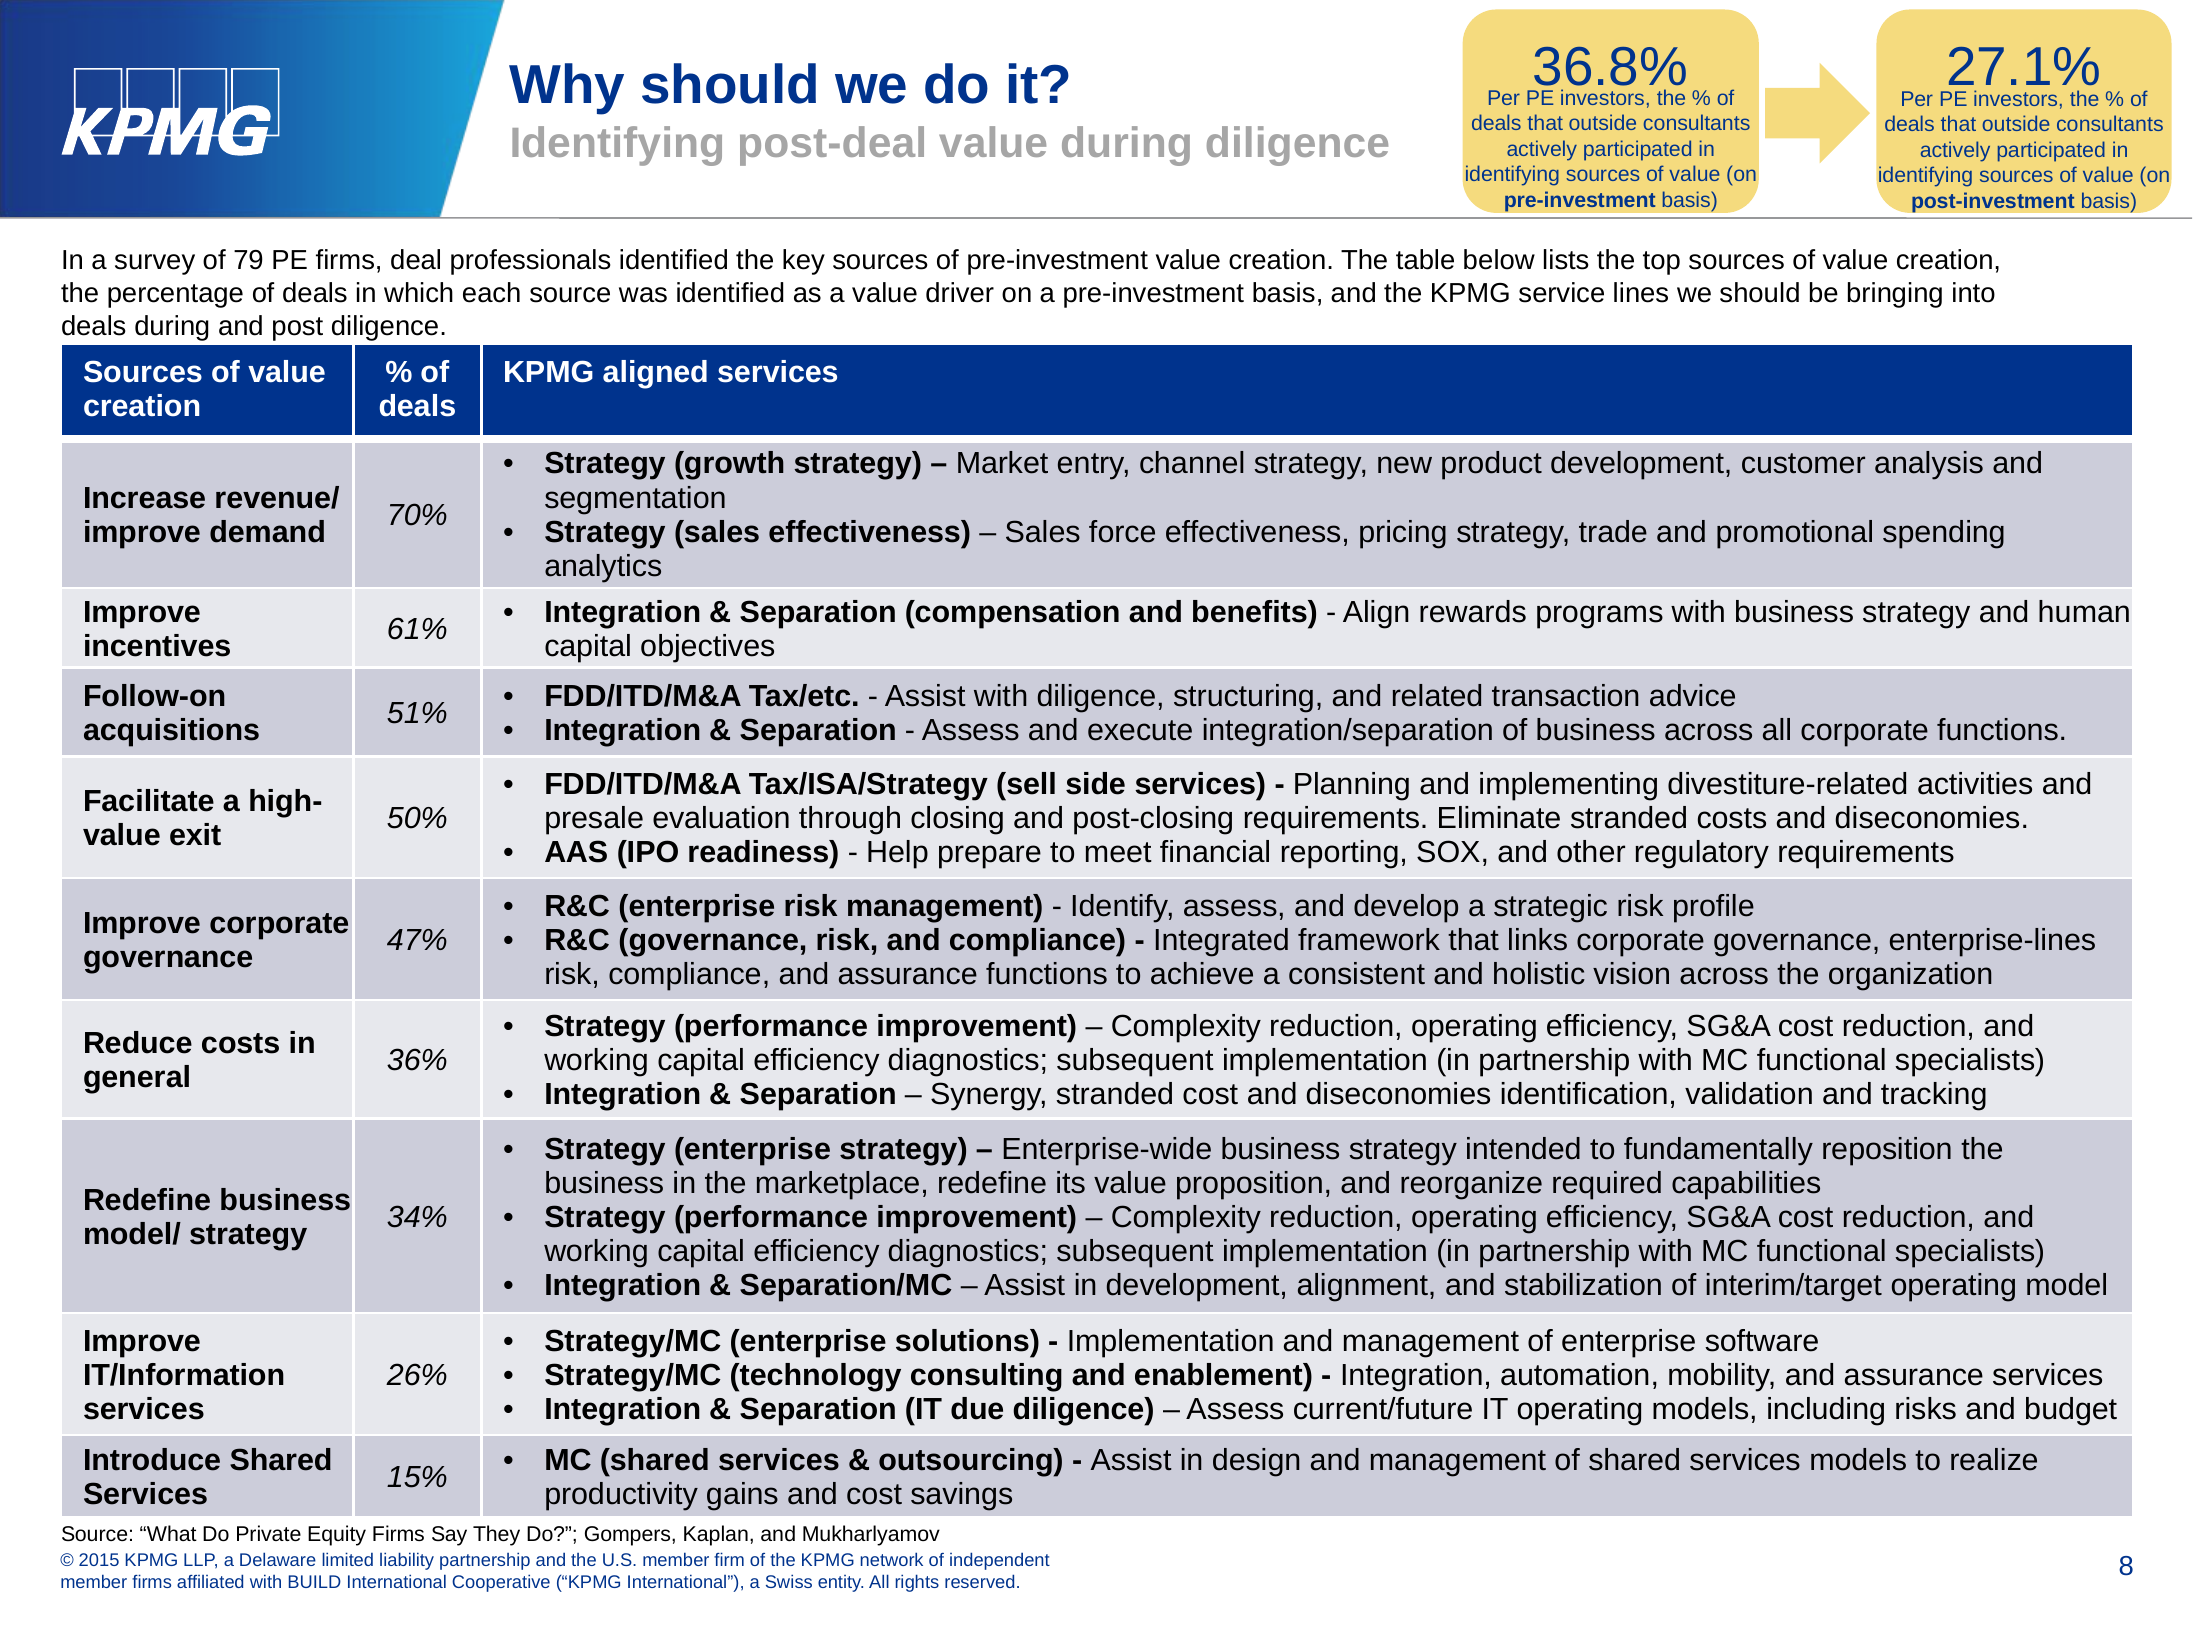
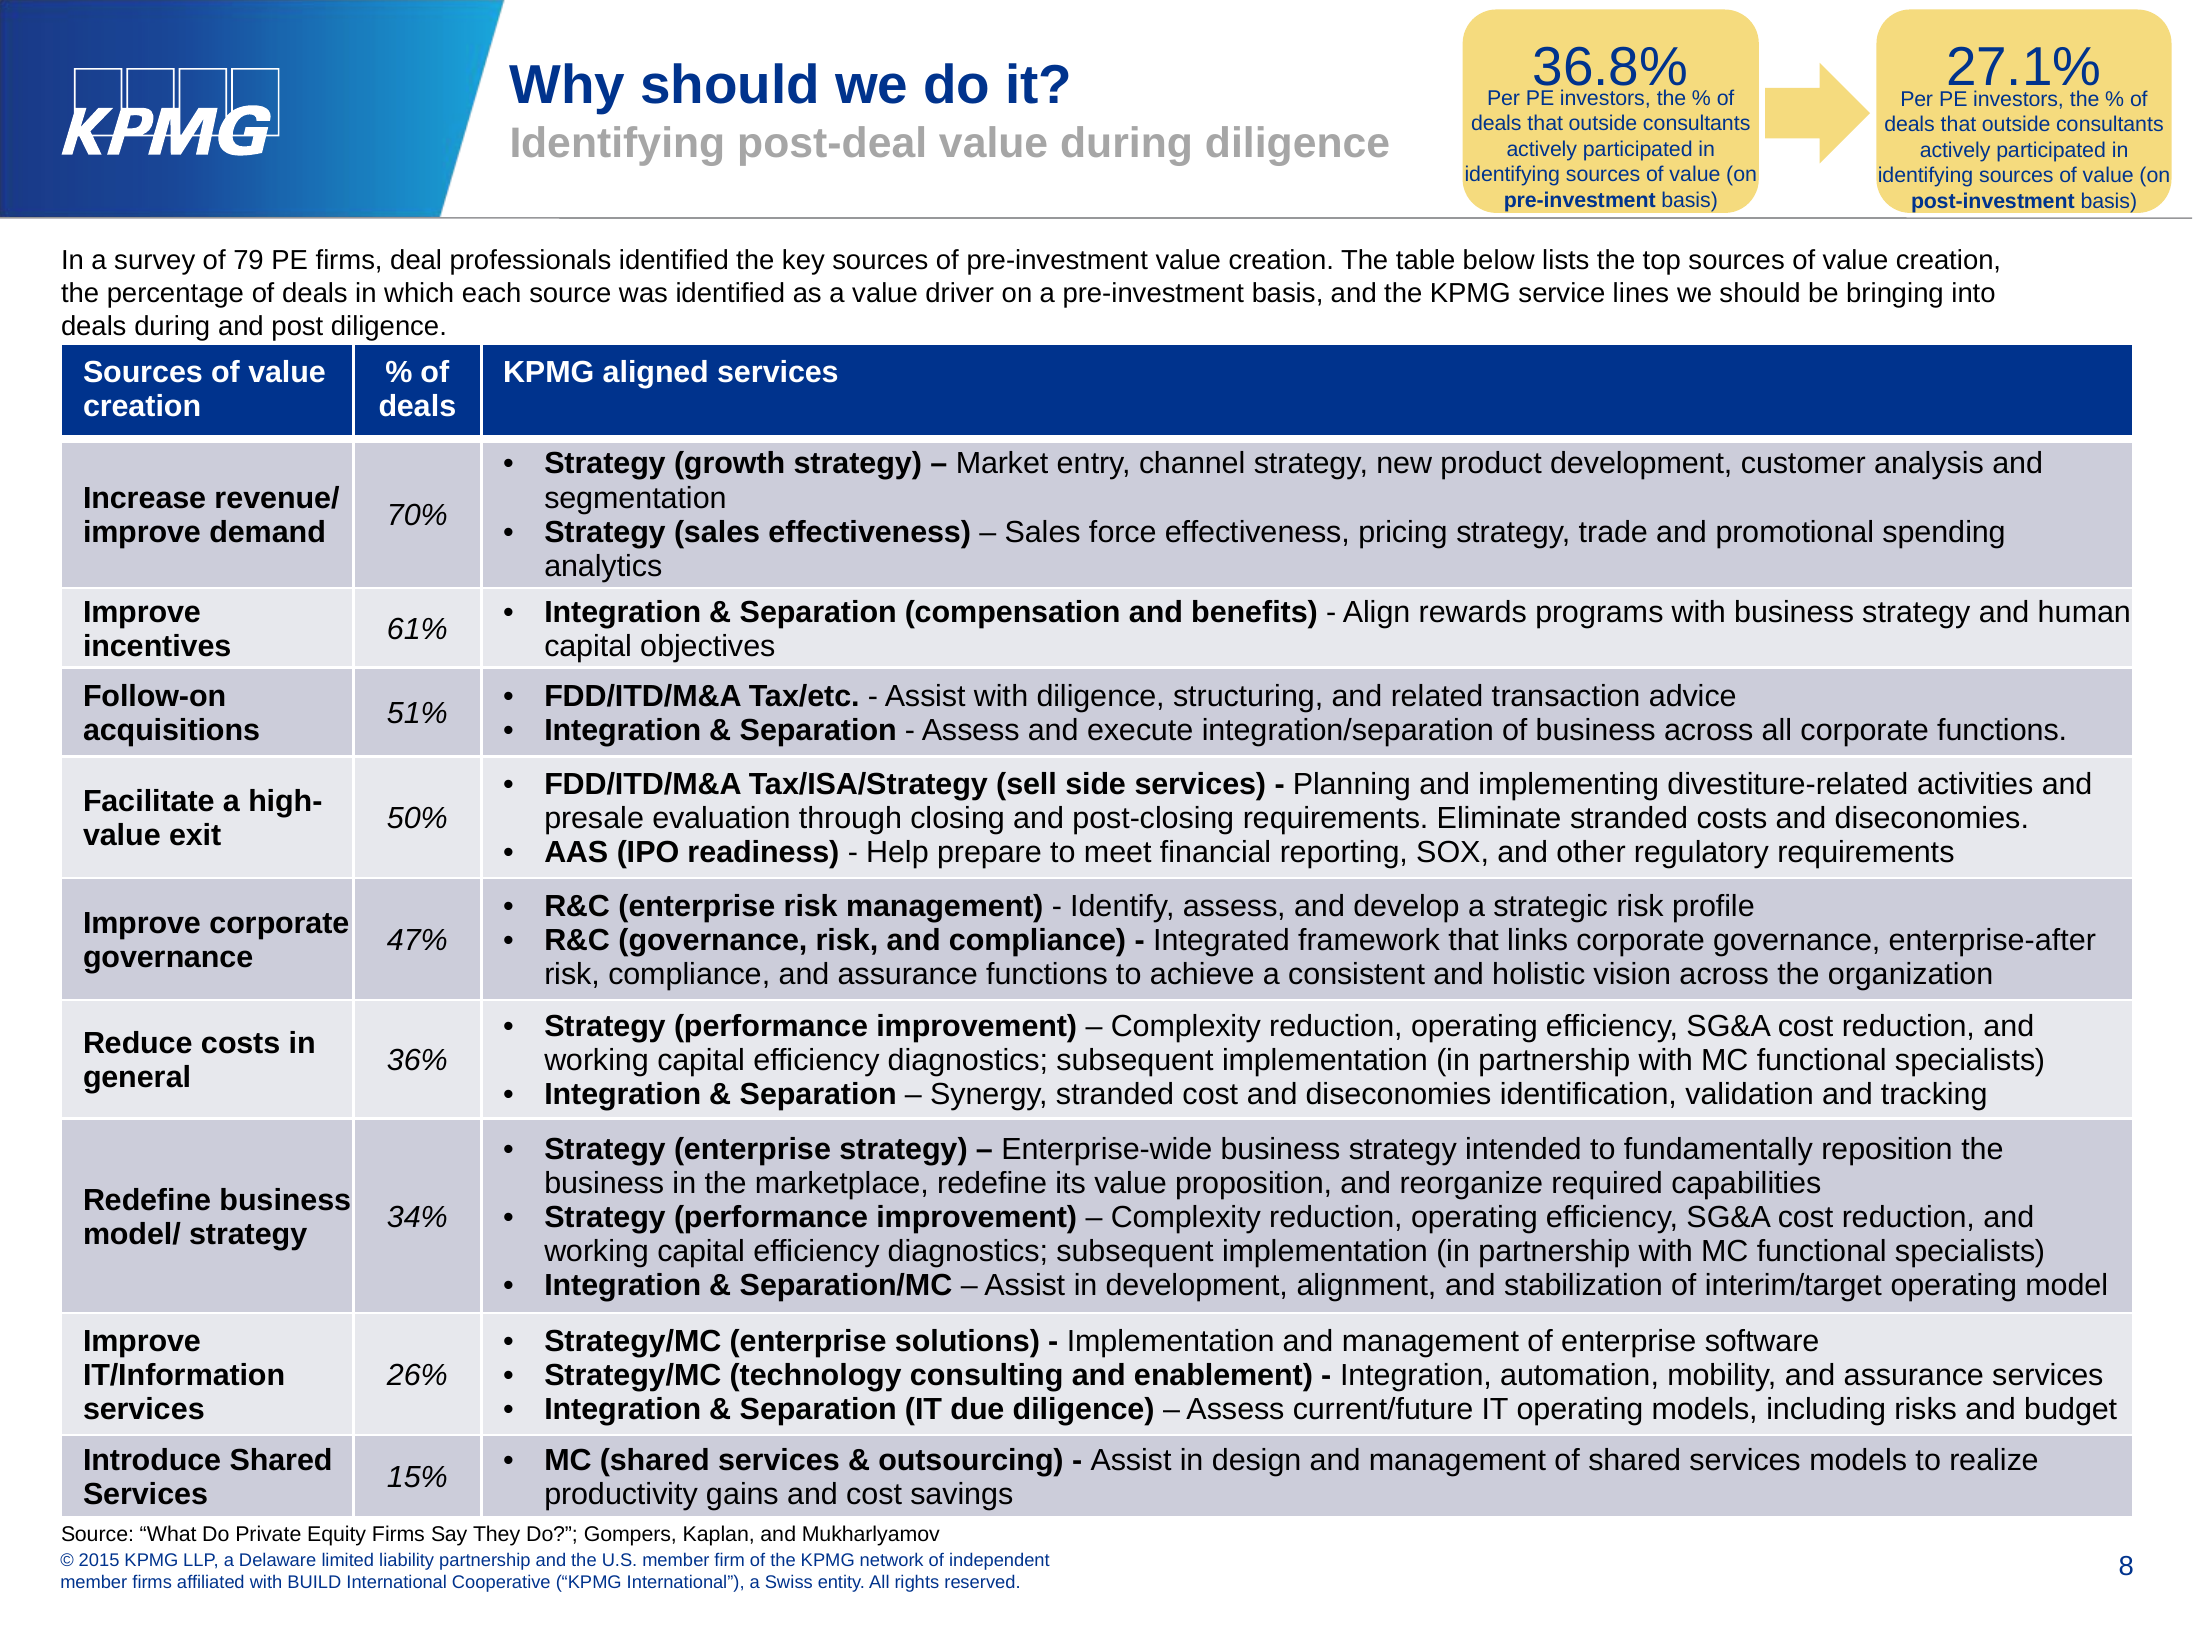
enterprise-lines: enterprise-lines -> enterprise-after
